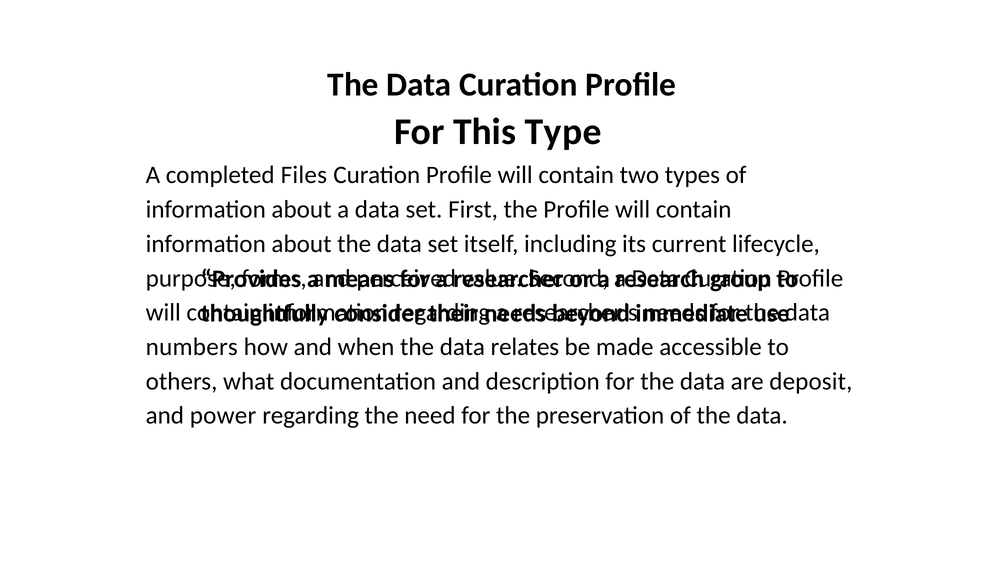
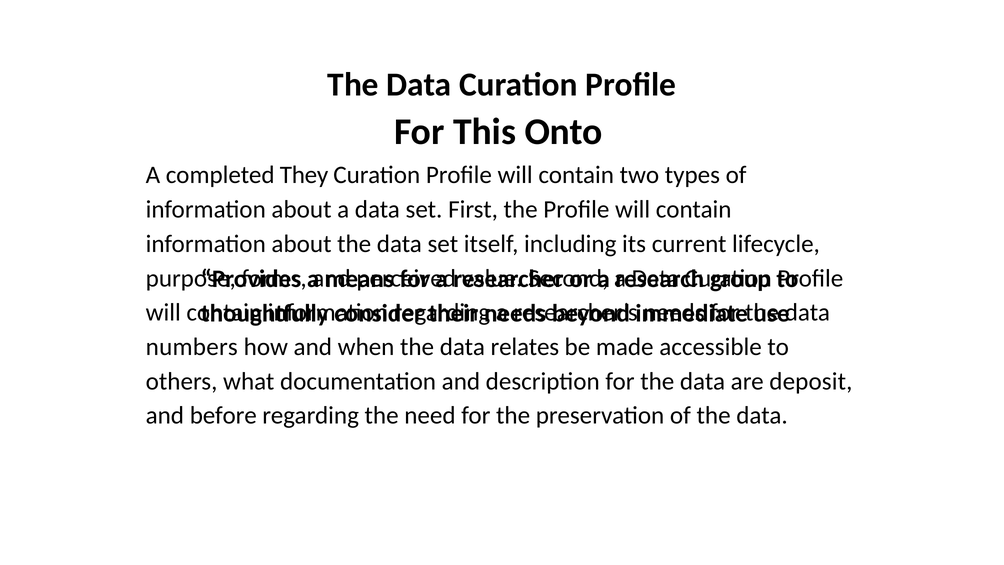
Type: Type -> Onto
Files: Files -> They
power: power -> before
